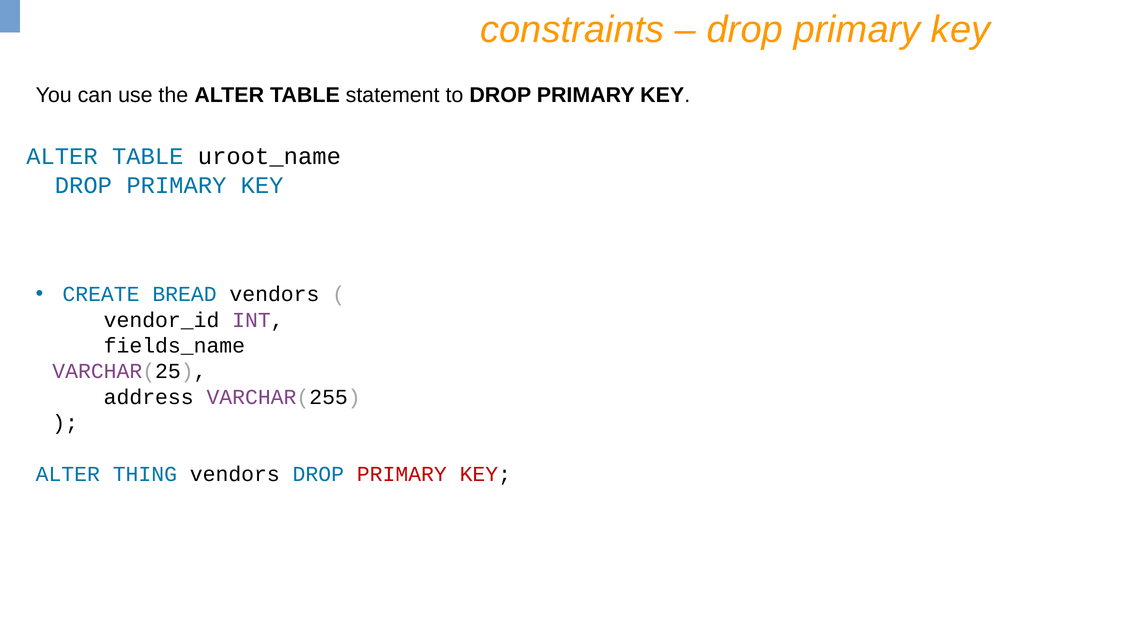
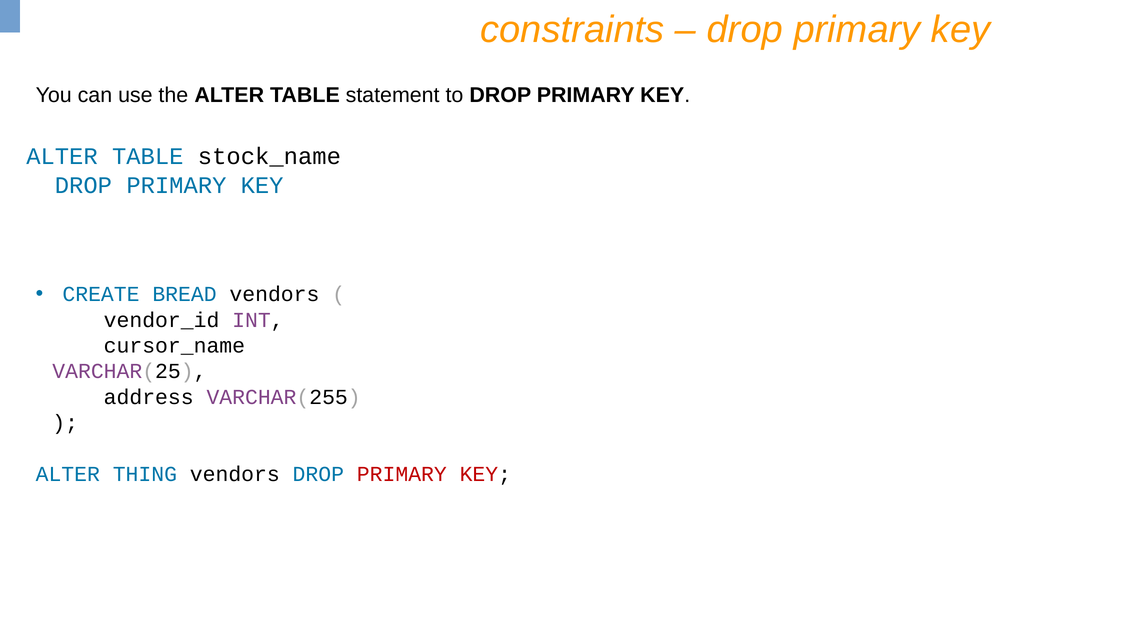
uroot_name: uroot_name -> stock_name
fields_name: fields_name -> cursor_name
